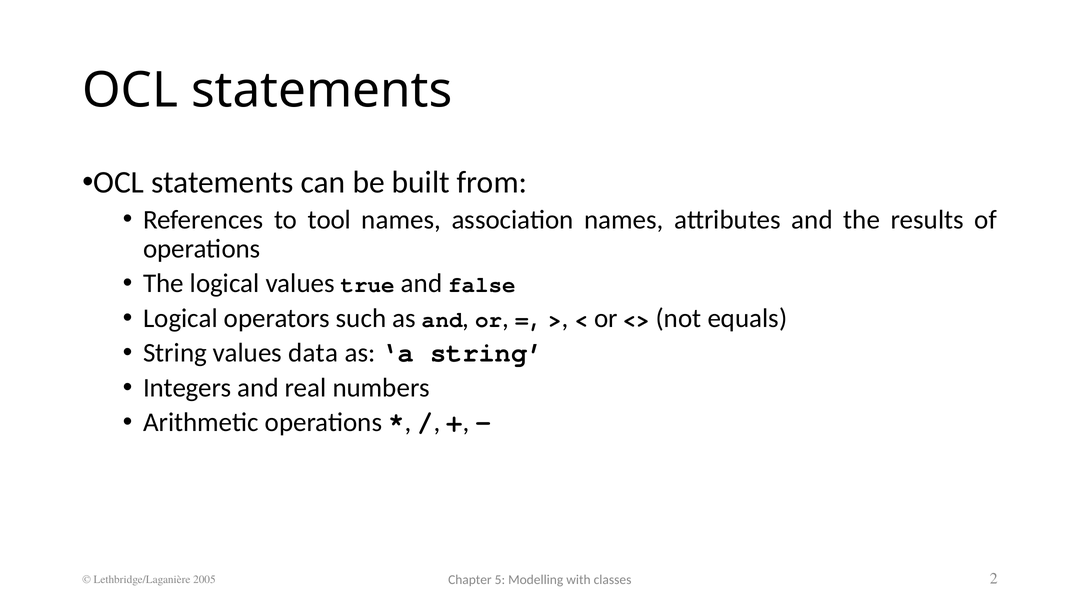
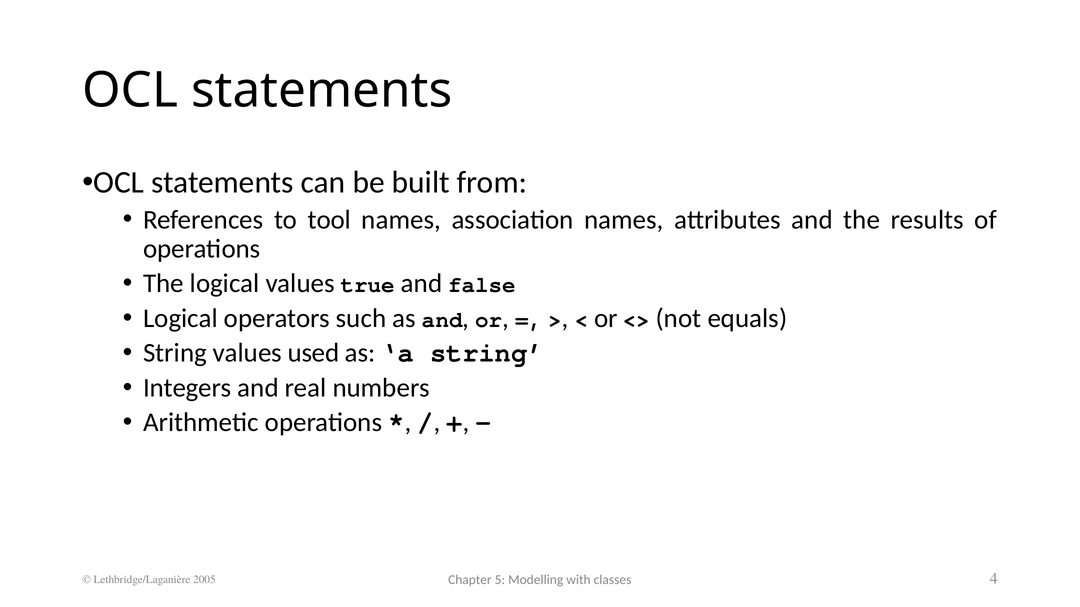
data: data -> used
2: 2 -> 4
